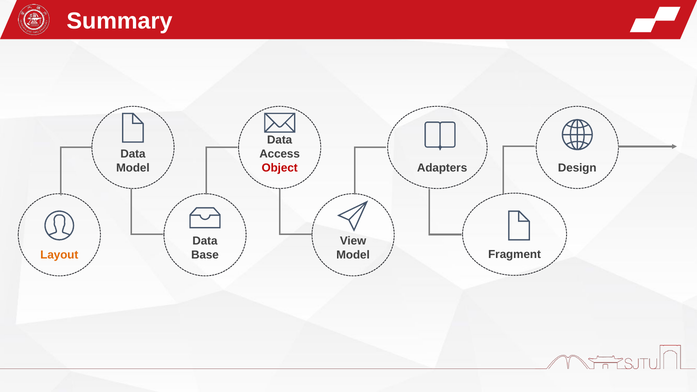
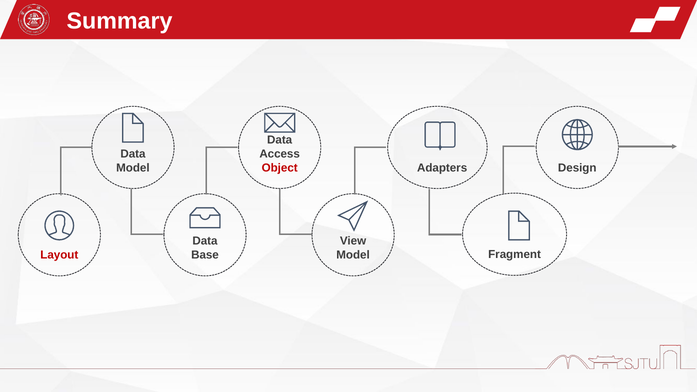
Layout colour: orange -> red
